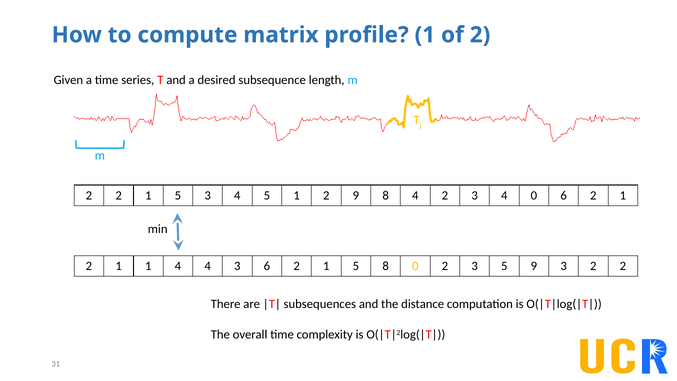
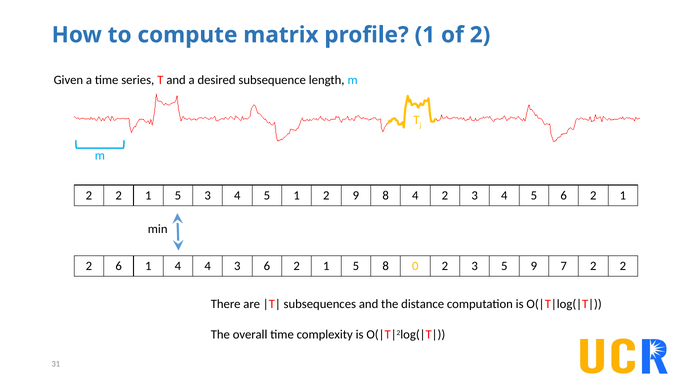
2 3 4 0: 0 -> 5
1 at (119, 266): 1 -> 6
9 3: 3 -> 7
